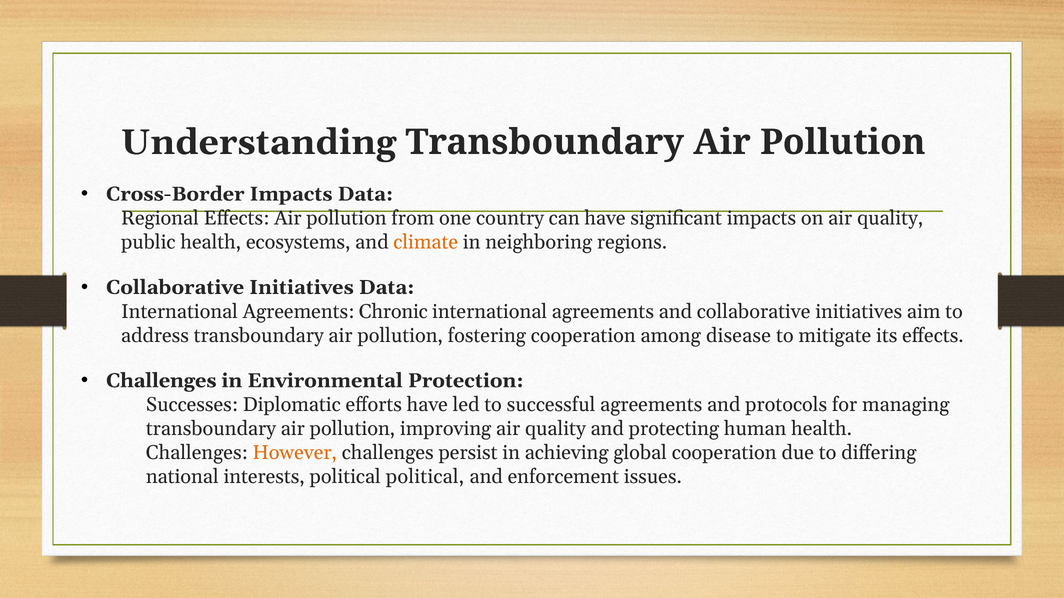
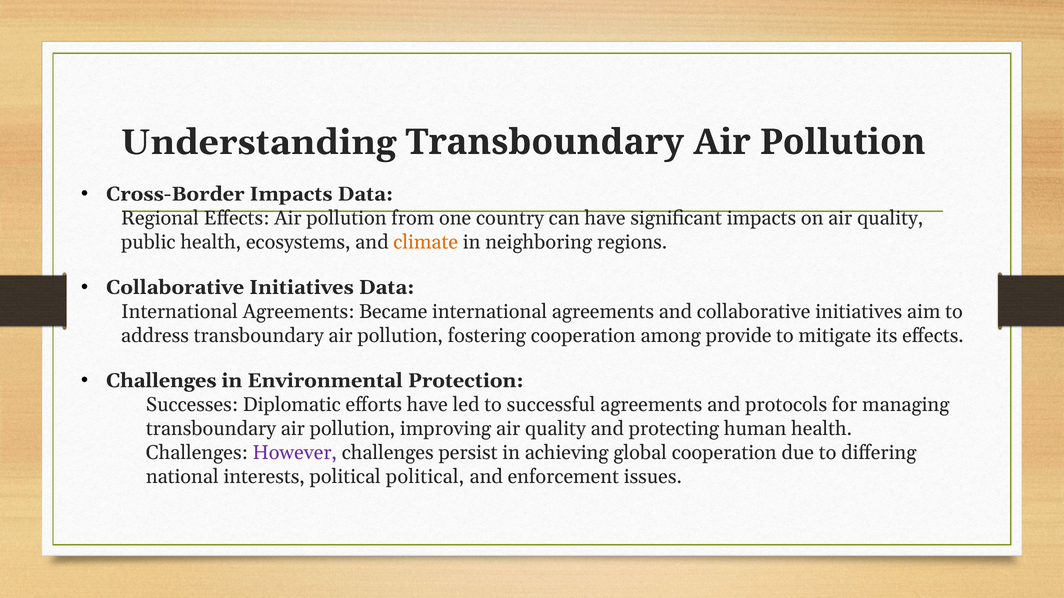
Chronic: Chronic -> Became
disease: disease -> provide
However colour: orange -> purple
